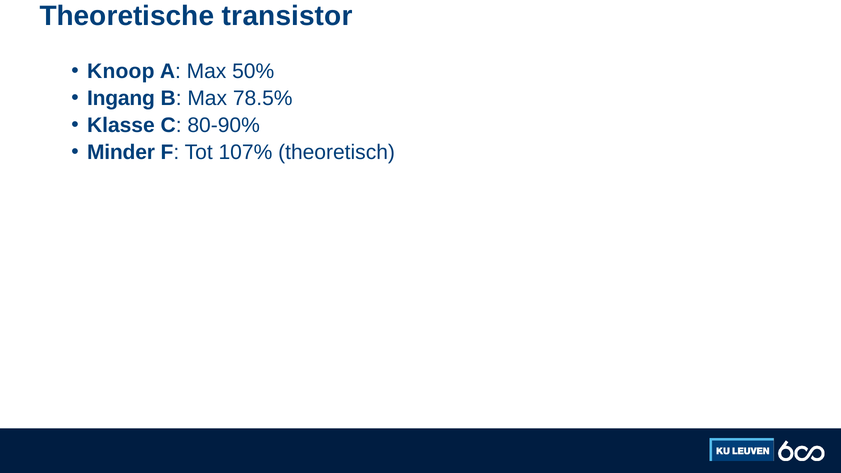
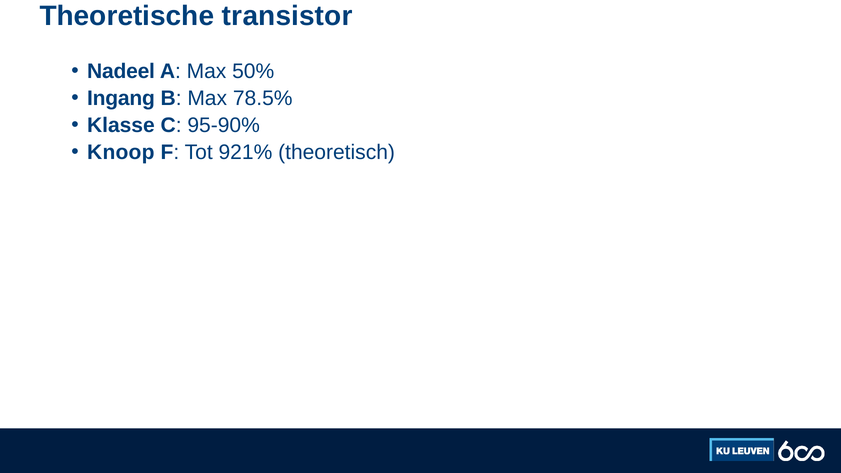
Knoop: Knoop -> Nadeel
80-90%: 80-90% -> 95-90%
Minder: Minder -> Knoop
107%: 107% -> 921%
